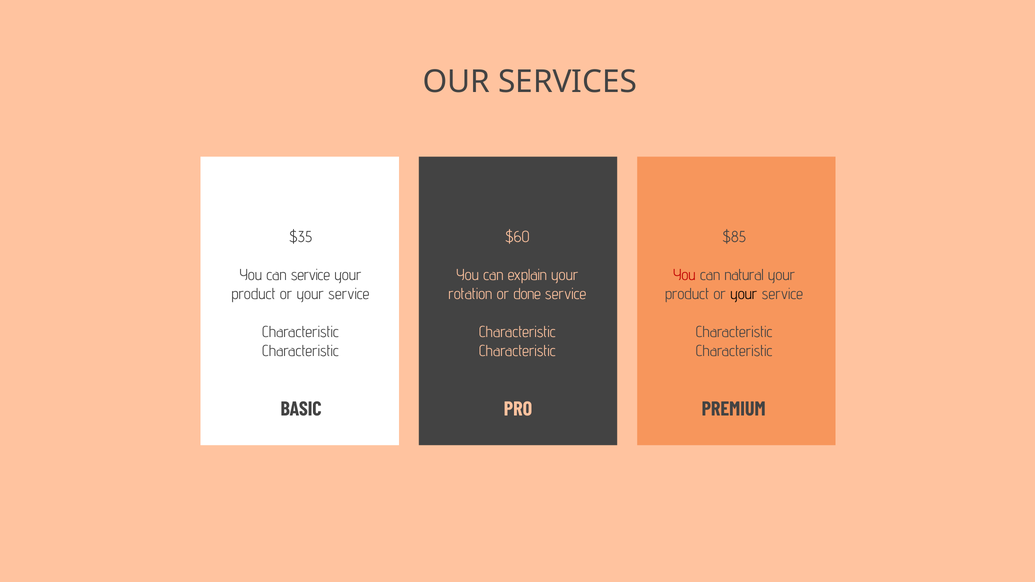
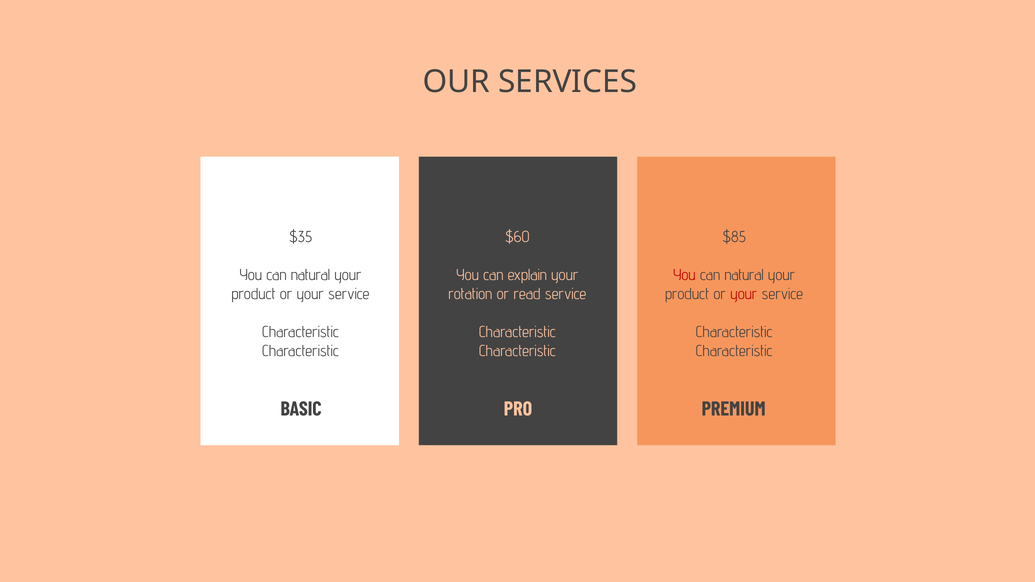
service at (311, 275): service -> natural
done: done -> read
your at (744, 294) colour: black -> red
